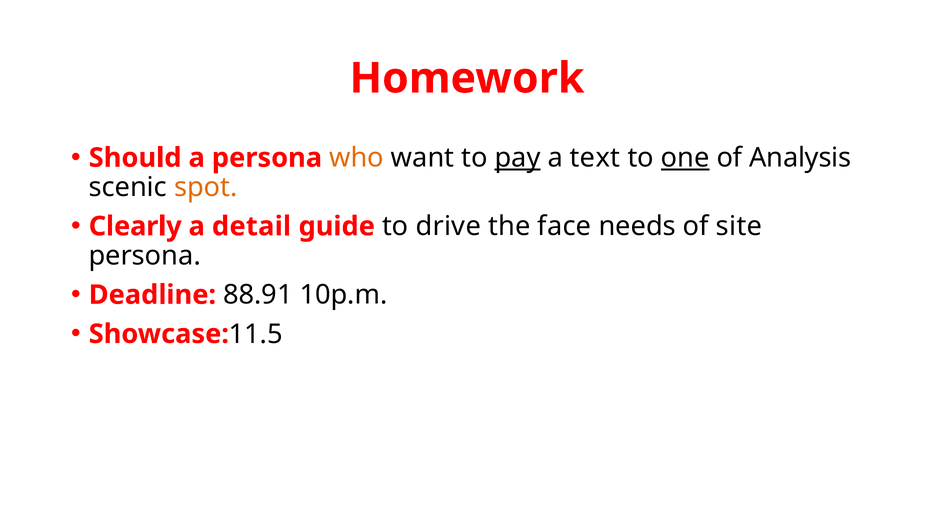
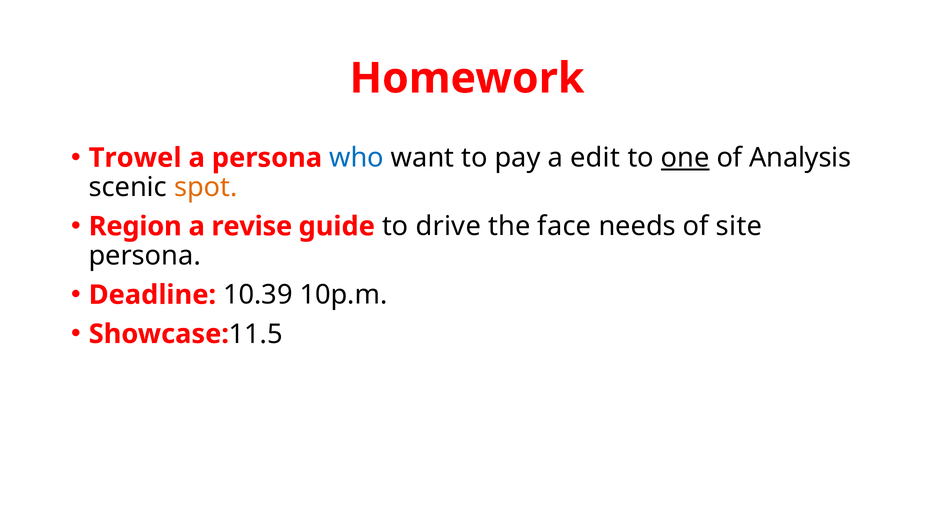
Should: Should -> Trowel
who colour: orange -> blue
pay underline: present -> none
text: text -> edit
Clearly: Clearly -> Region
detail: detail -> revise
88.91: 88.91 -> 10.39
